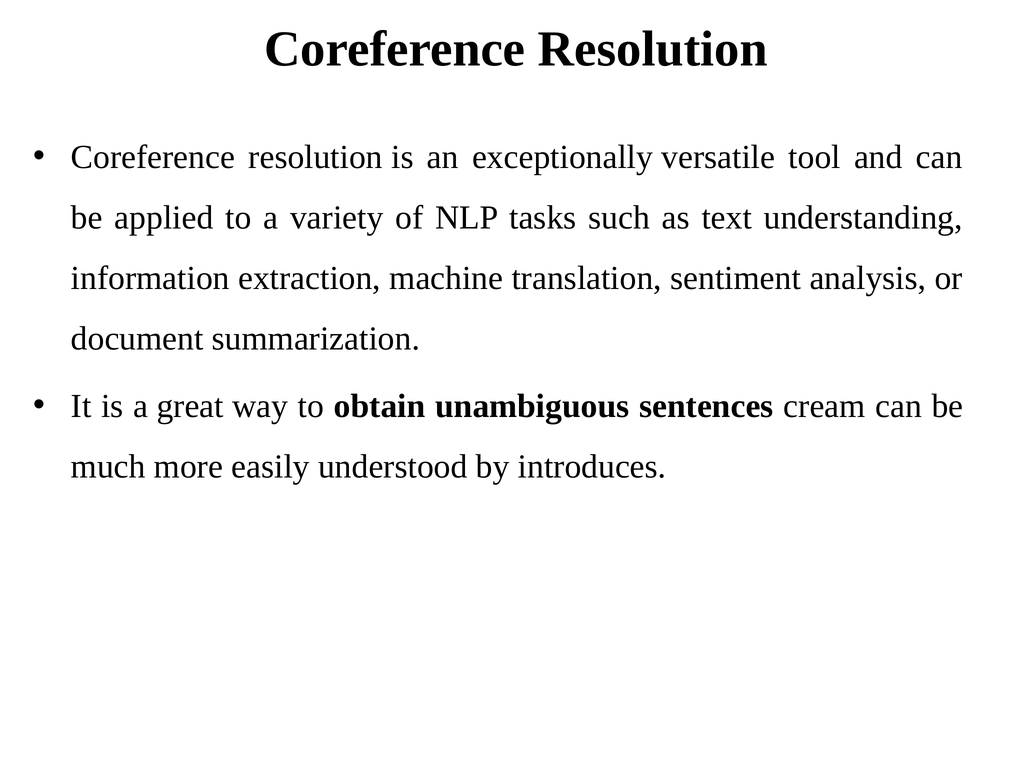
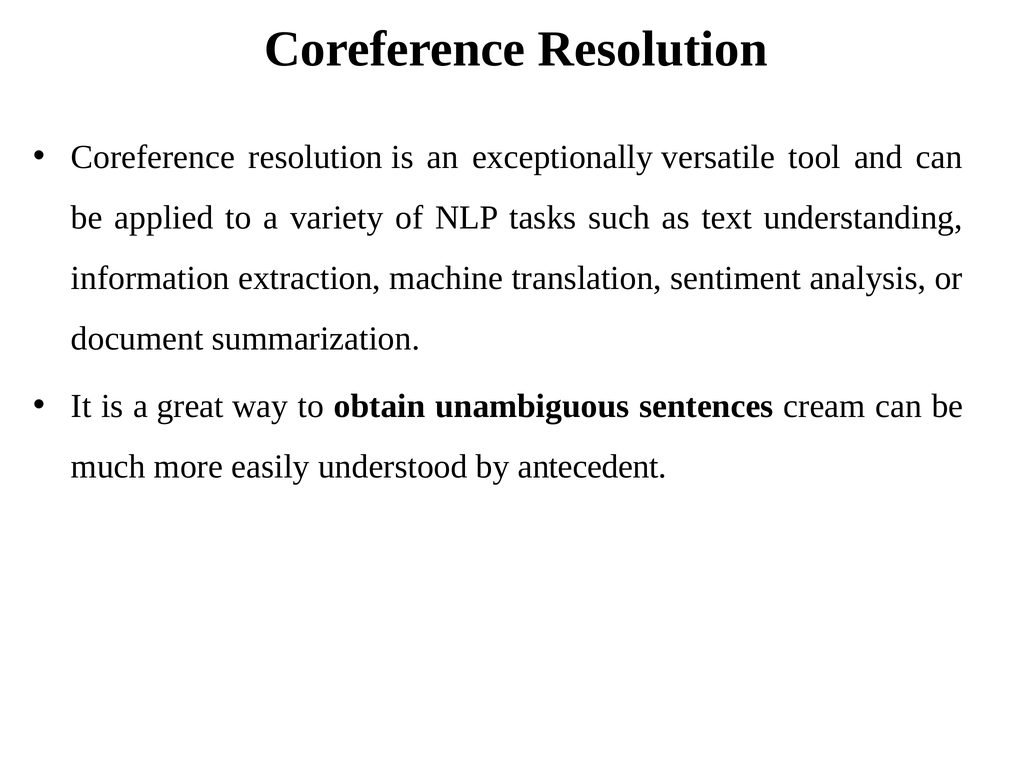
introduces: introduces -> antecedent
